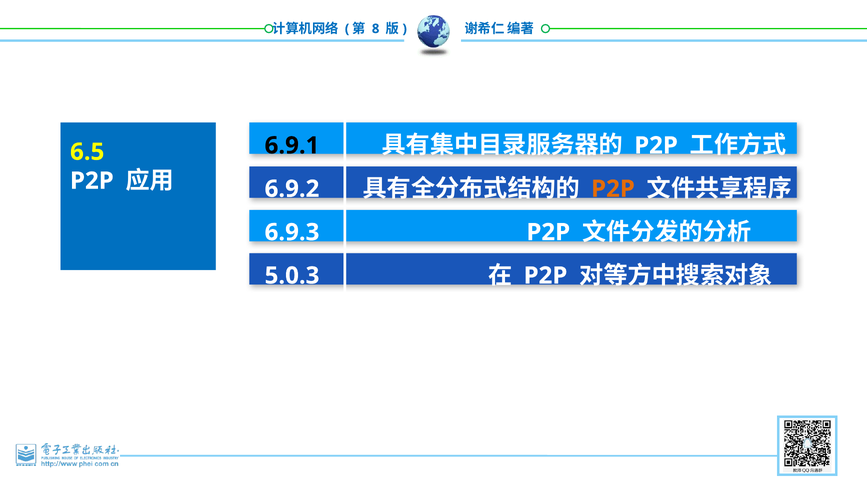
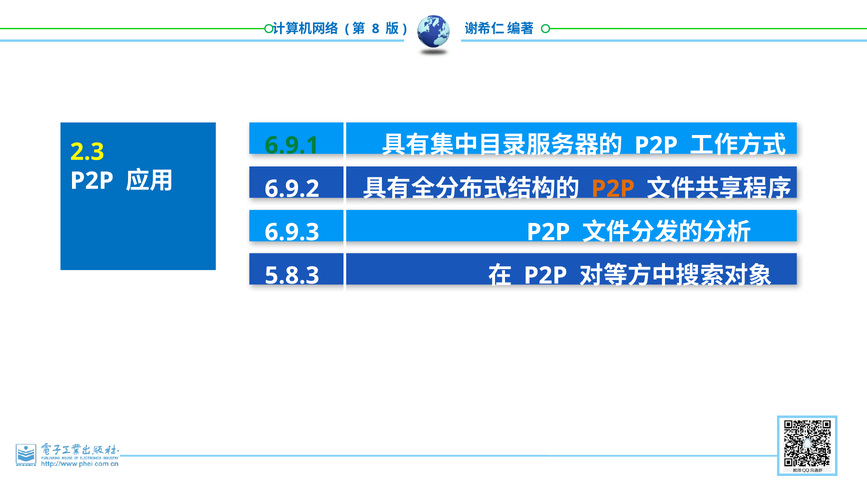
6.9.1 colour: black -> green
6.5: 6.5 -> 2.3
5.0.3: 5.0.3 -> 5.8.3
